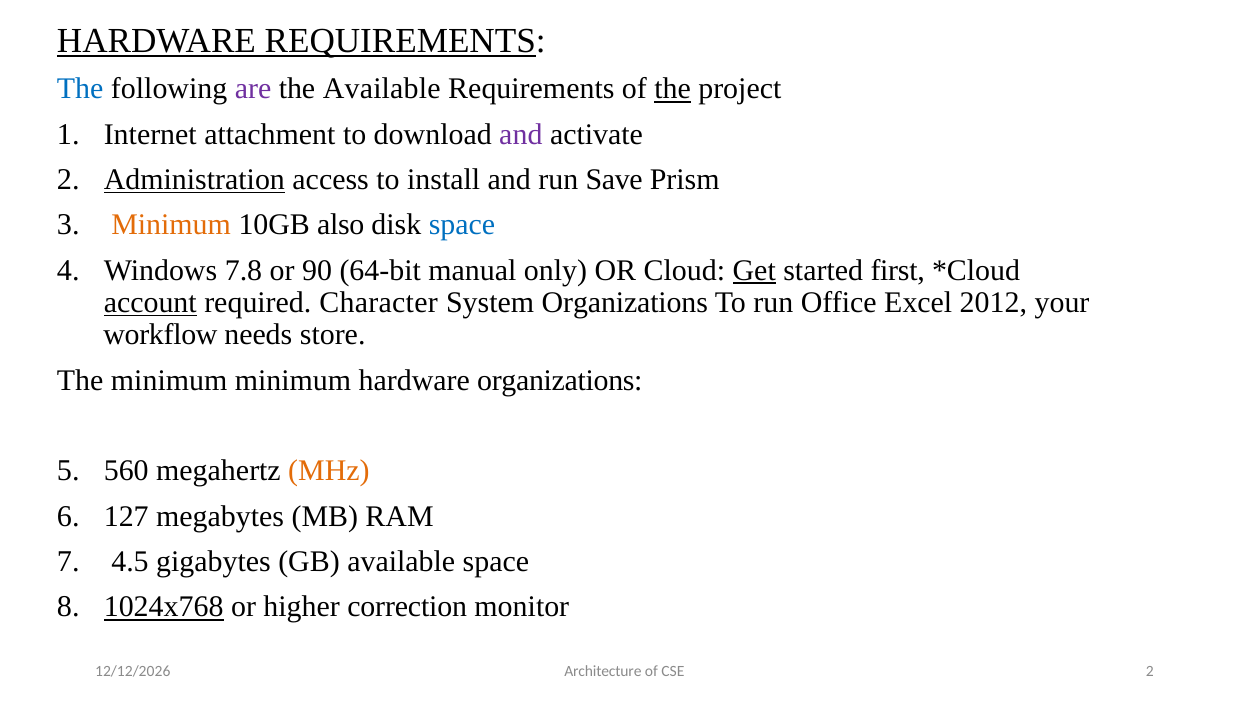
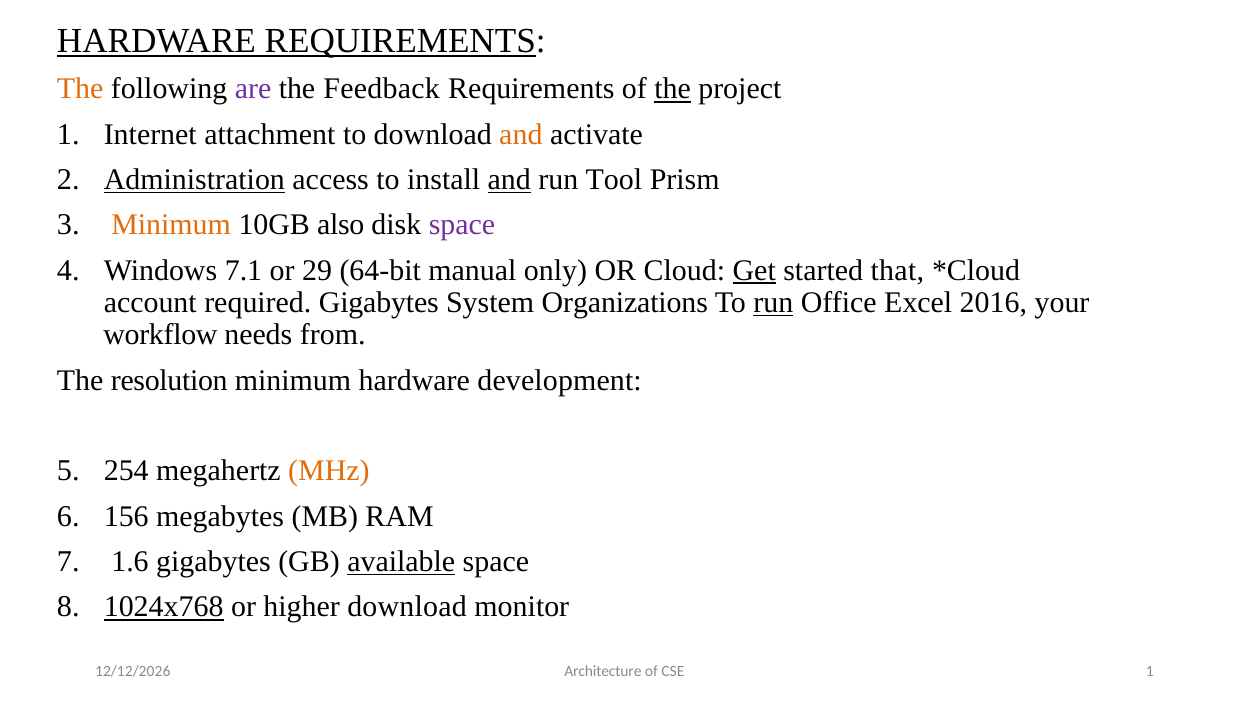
The at (80, 89) colour: blue -> orange
the Available: Available -> Feedback
and at (521, 134) colour: purple -> orange
and at (509, 179) underline: none -> present
Save: Save -> Tool
space at (462, 225) colour: blue -> purple
7.8: 7.8 -> 7.1
90: 90 -> 29
first: first -> that
account underline: present -> none
required Character: Character -> Gigabytes
run at (773, 302) underline: none -> present
2012: 2012 -> 2016
store: store -> from
The minimum: minimum -> resolution
hardware organizations: organizations -> development
560: 560 -> 254
127: 127 -> 156
4.5: 4.5 -> 1.6
available at (401, 561) underline: none -> present
higher correction: correction -> download
CSE 2: 2 -> 1
